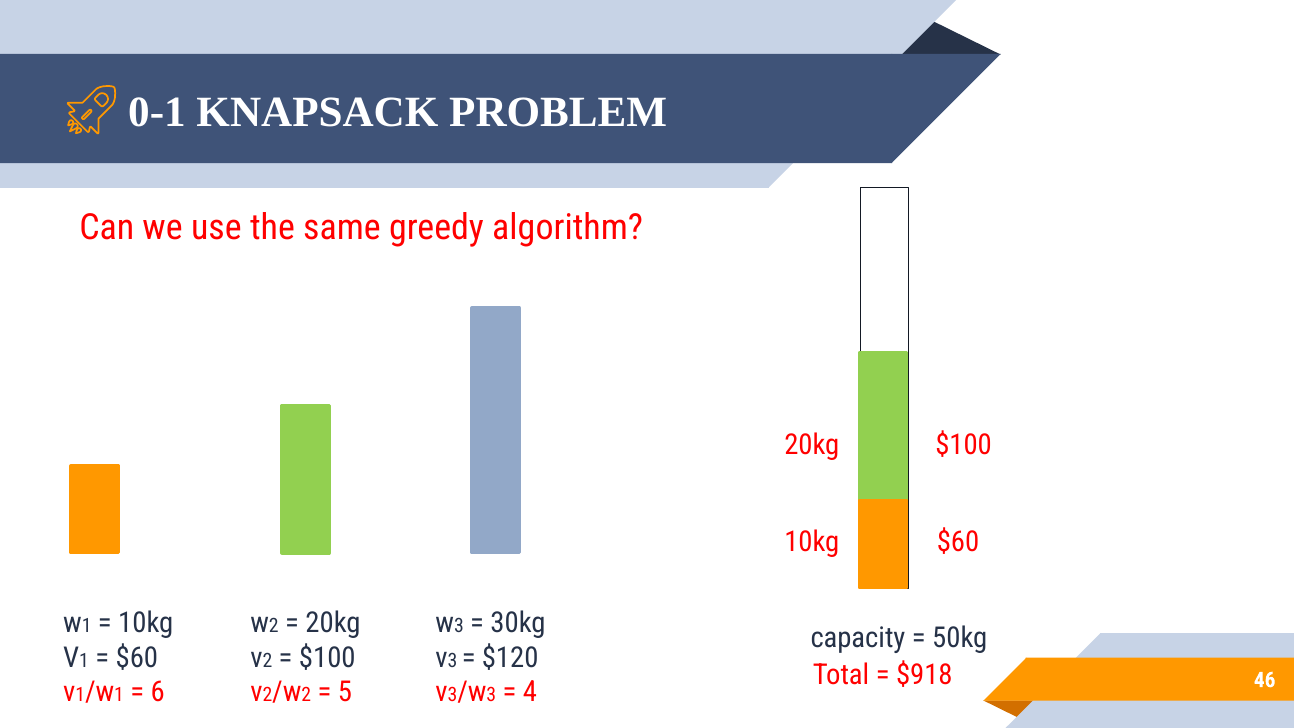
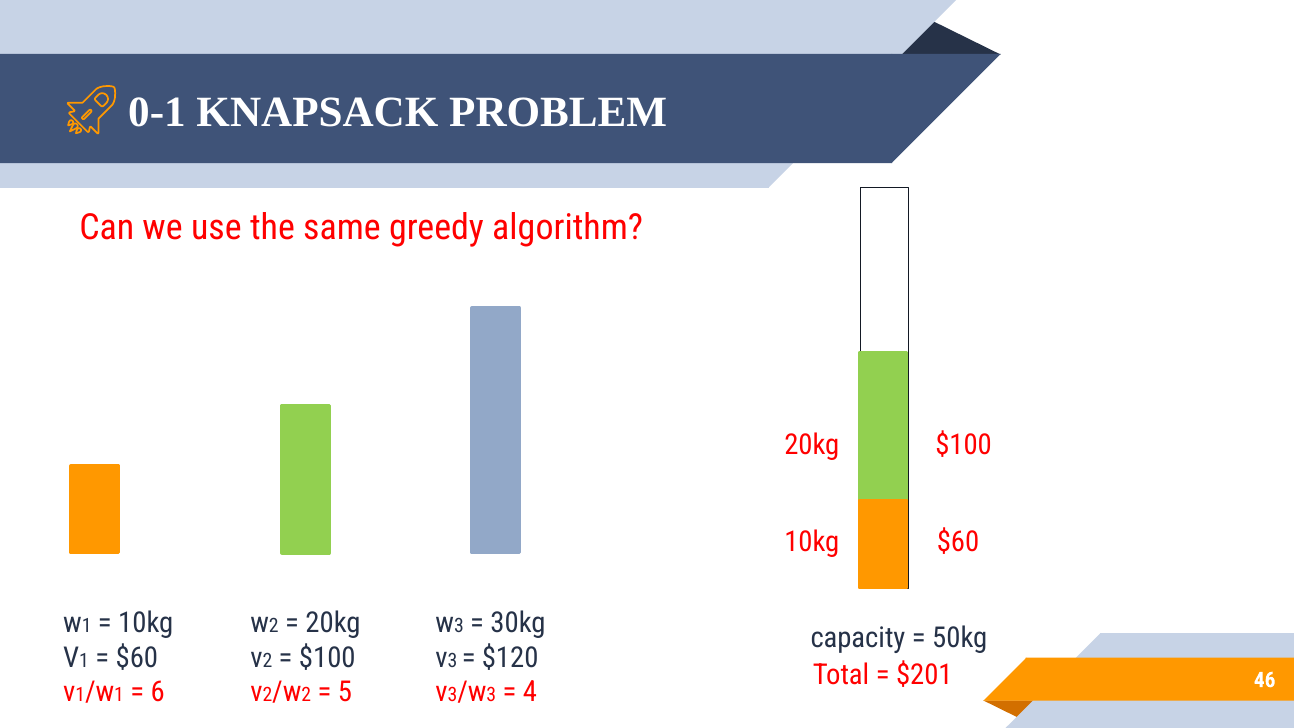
$918: $918 -> $201
